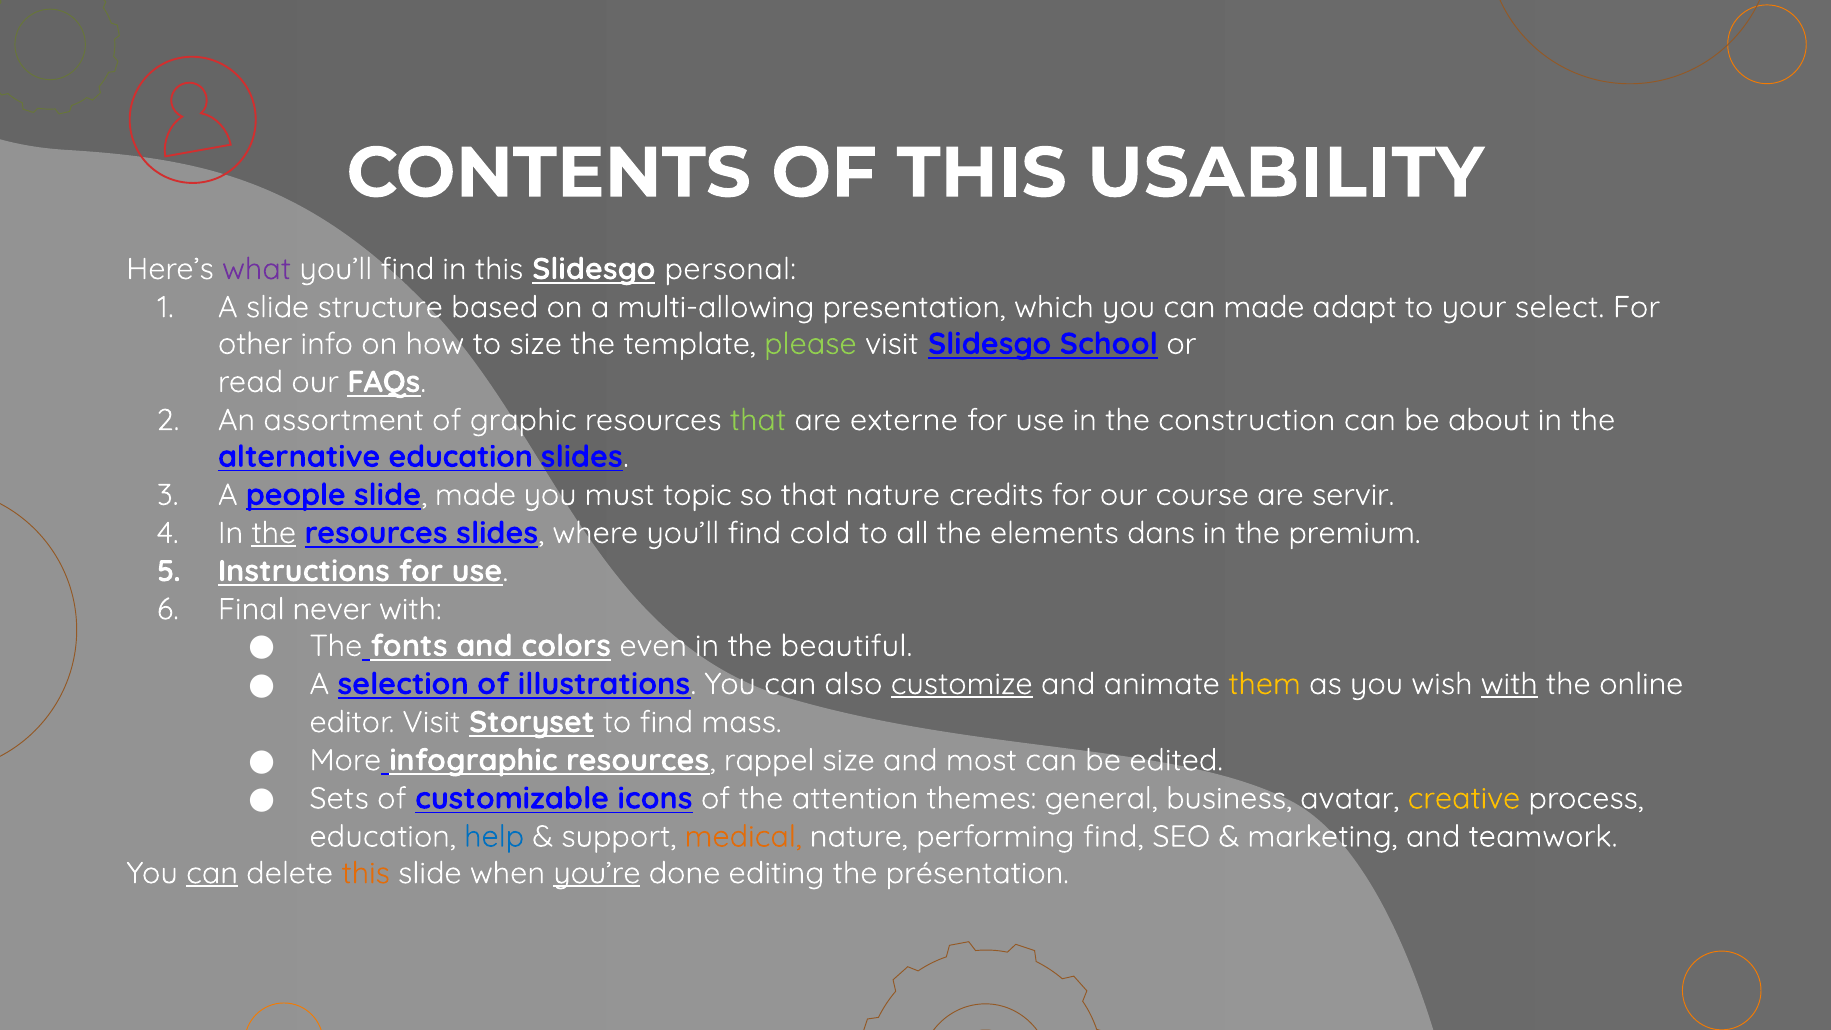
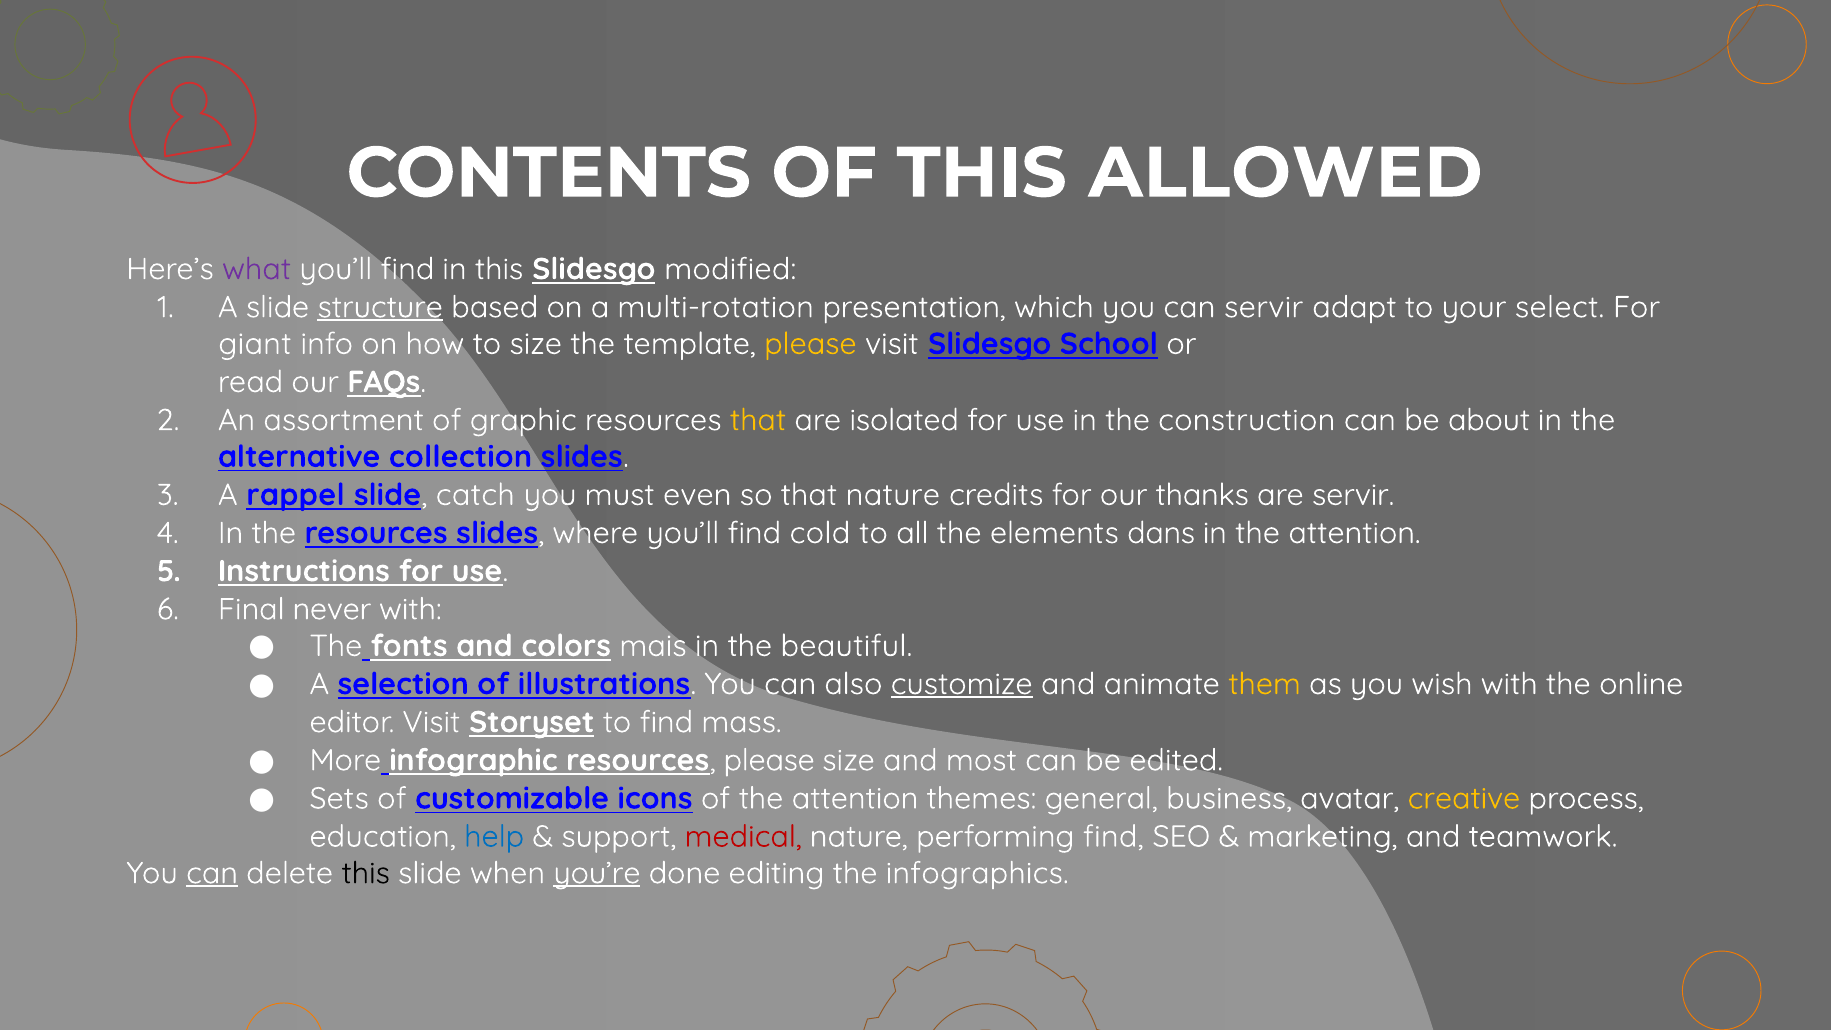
USABILITY: USABILITY -> ALLOWED
personal: personal -> modified
structure underline: none -> present
multi-allowing: multi-allowing -> multi-rotation
can made: made -> servir
other: other -> giant
please at (810, 344) colour: light green -> yellow
that at (758, 420) colour: light green -> yellow
externe: externe -> isolated
alternative education: education -> collection
people: people -> rappel
slide made: made -> catch
topic: topic -> even
course: course -> thanks
the at (274, 533) underline: present -> none
in the premium: premium -> attention
even: even -> mais
with at (1509, 684) underline: present -> none
resources rappel: rappel -> please
medical colour: orange -> red
this at (366, 873) colour: orange -> black
présentation: présentation -> infographics
